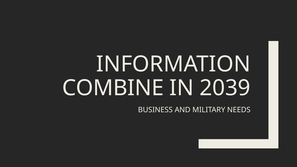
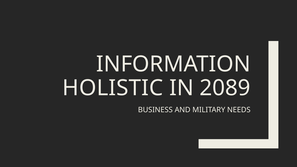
COMBINE: COMBINE -> HOLISTIC
2039: 2039 -> 2089
